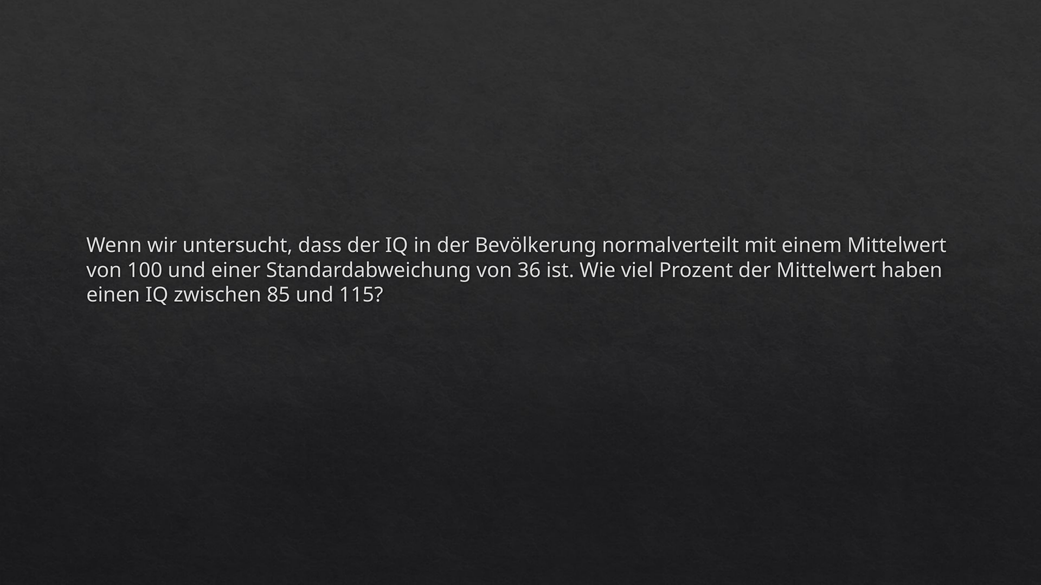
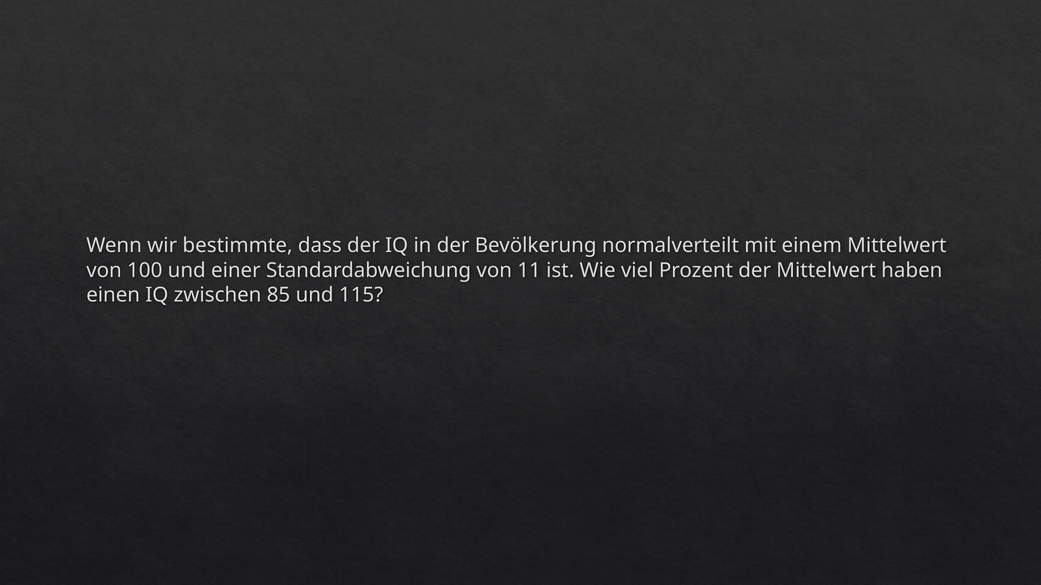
untersucht: untersucht -> bestimmte
36: 36 -> 11
